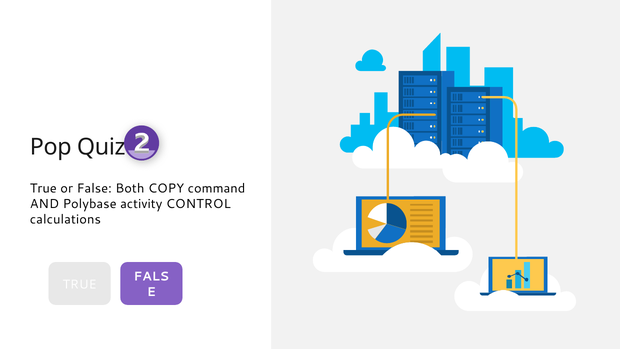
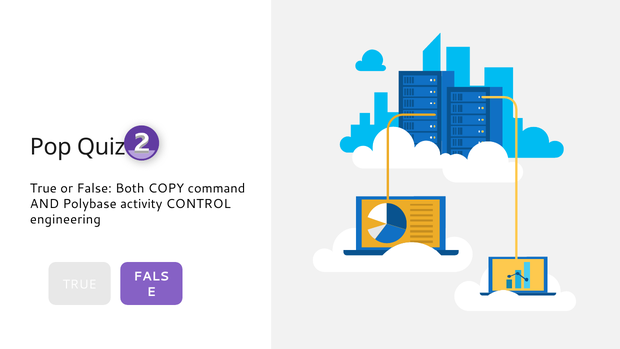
calculations: calculations -> engineering
